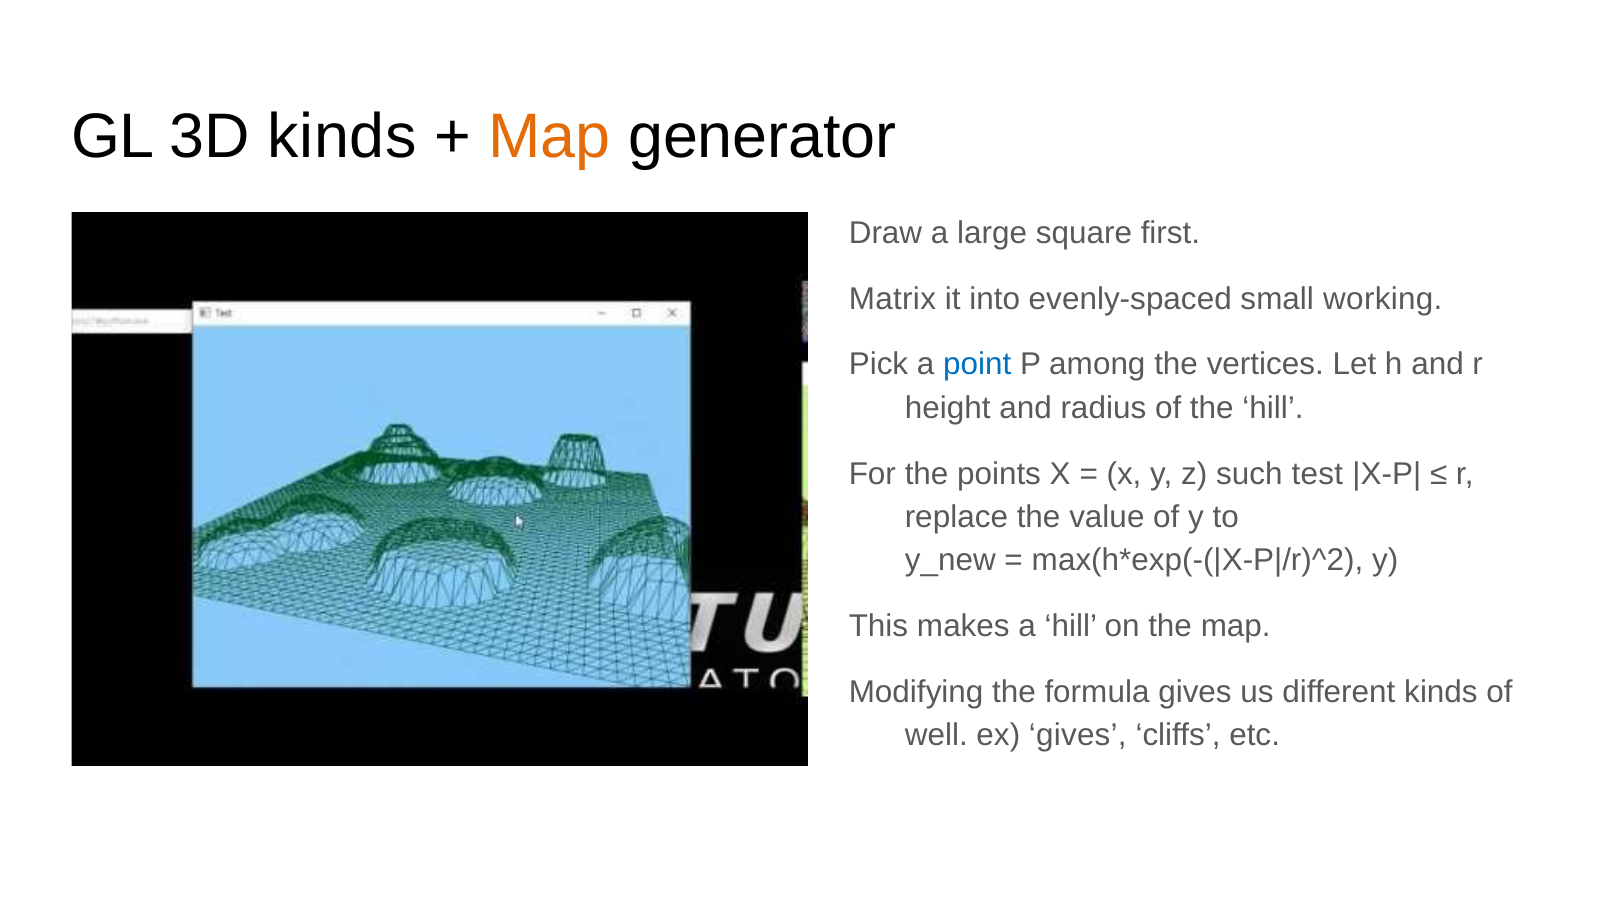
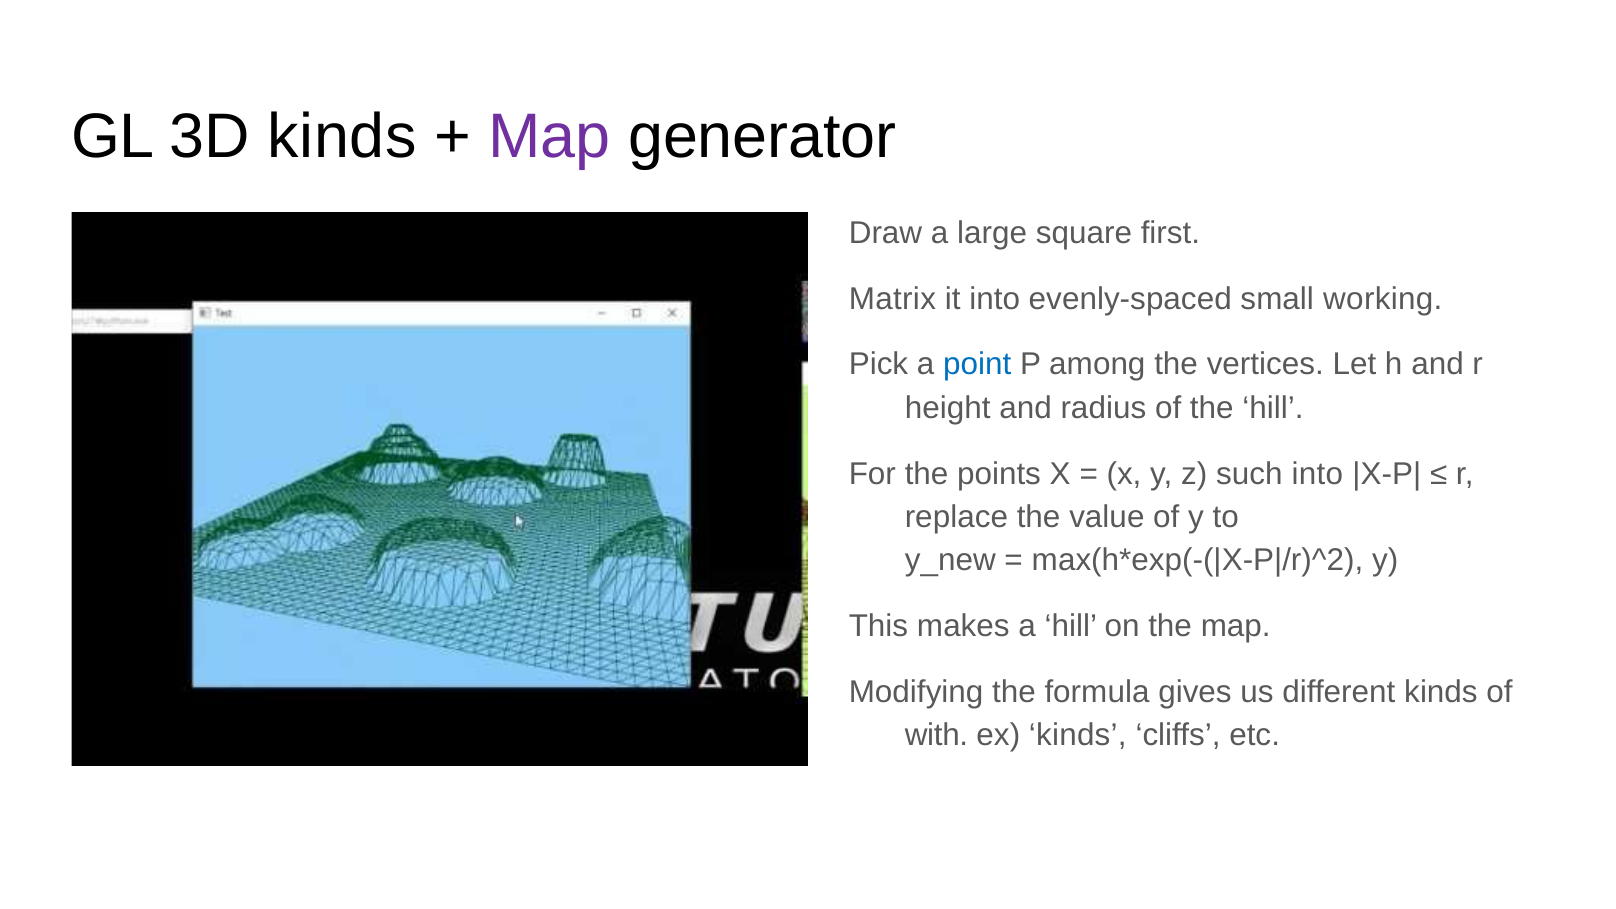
Map at (550, 137) colour: orange -> purple
such test: test -> into
well: well -> with
ex gives: gives -> kinds
